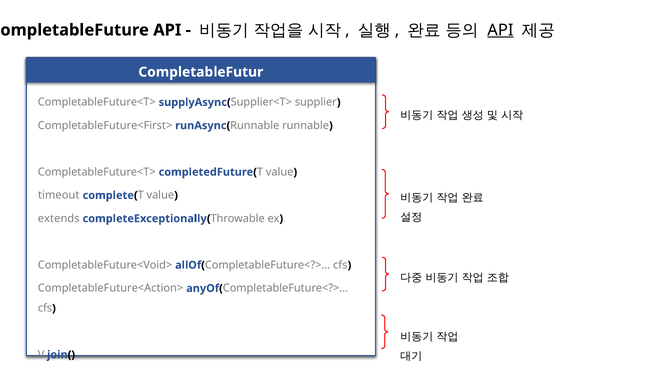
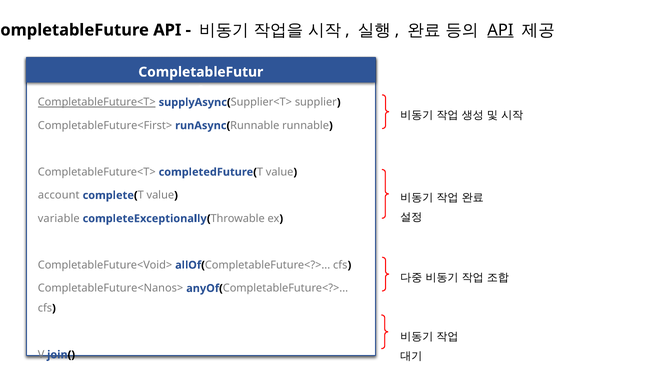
CompletableFuture<T> at (97, 102) underline: none -> present
timeout: timeout -> account
extends: extends -> variable
CompletableFuture<Action>: CompletableFuture<Action> -> CompletableFuture<Nanos>
